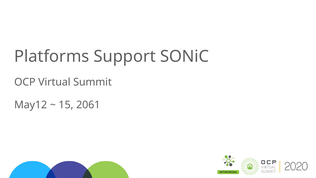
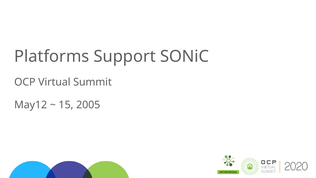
2061: 2061 -> 2005
